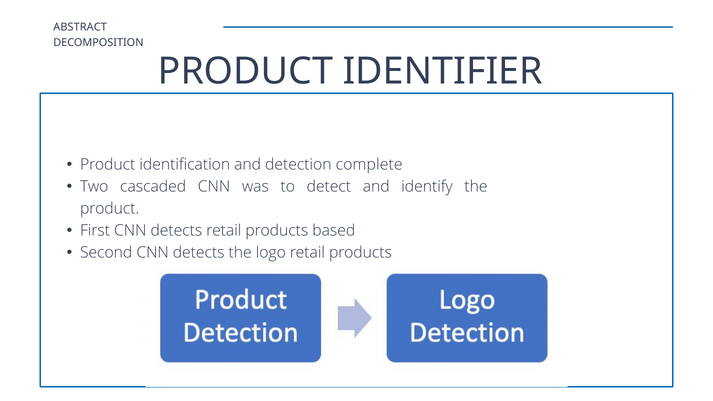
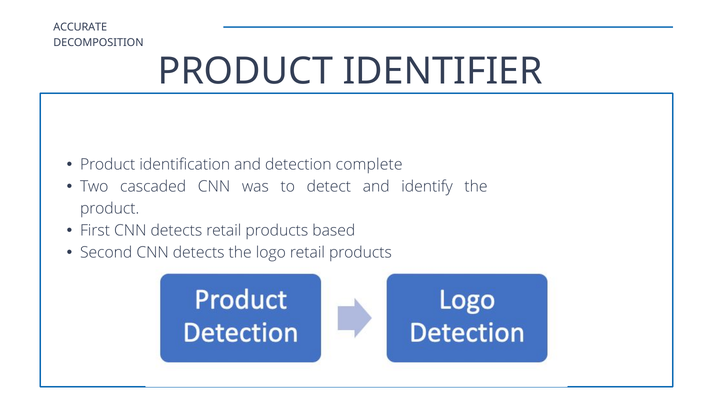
ABSTRACT: ABSTRACT -> ACCURATE
